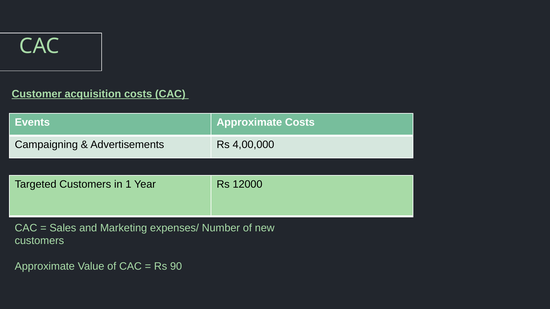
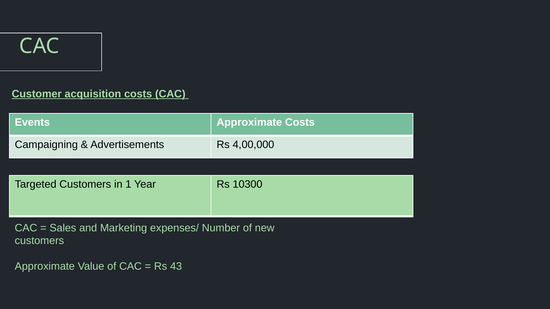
12000: 12000 -> 10300
90: 90 -> 43
